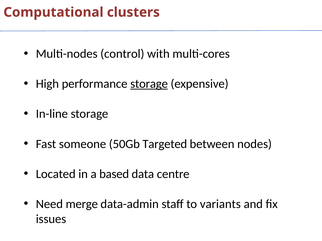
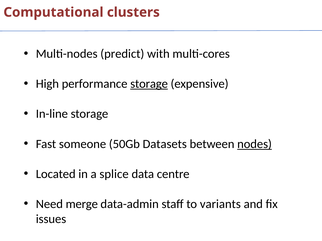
control: control -> predict
Targeted: Targeted -> Datasets
nodes underline: none -> present
based: based -> splice
